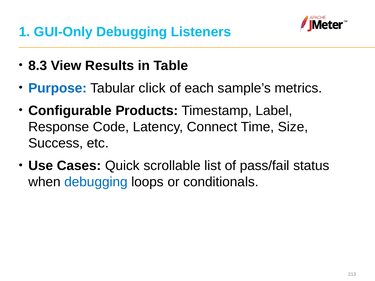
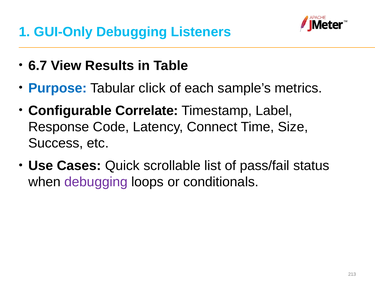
8.3: 8.3 -> 6.7
Products: Products -> Correlate
debugging at (96, 182) colour: blue -> purple
